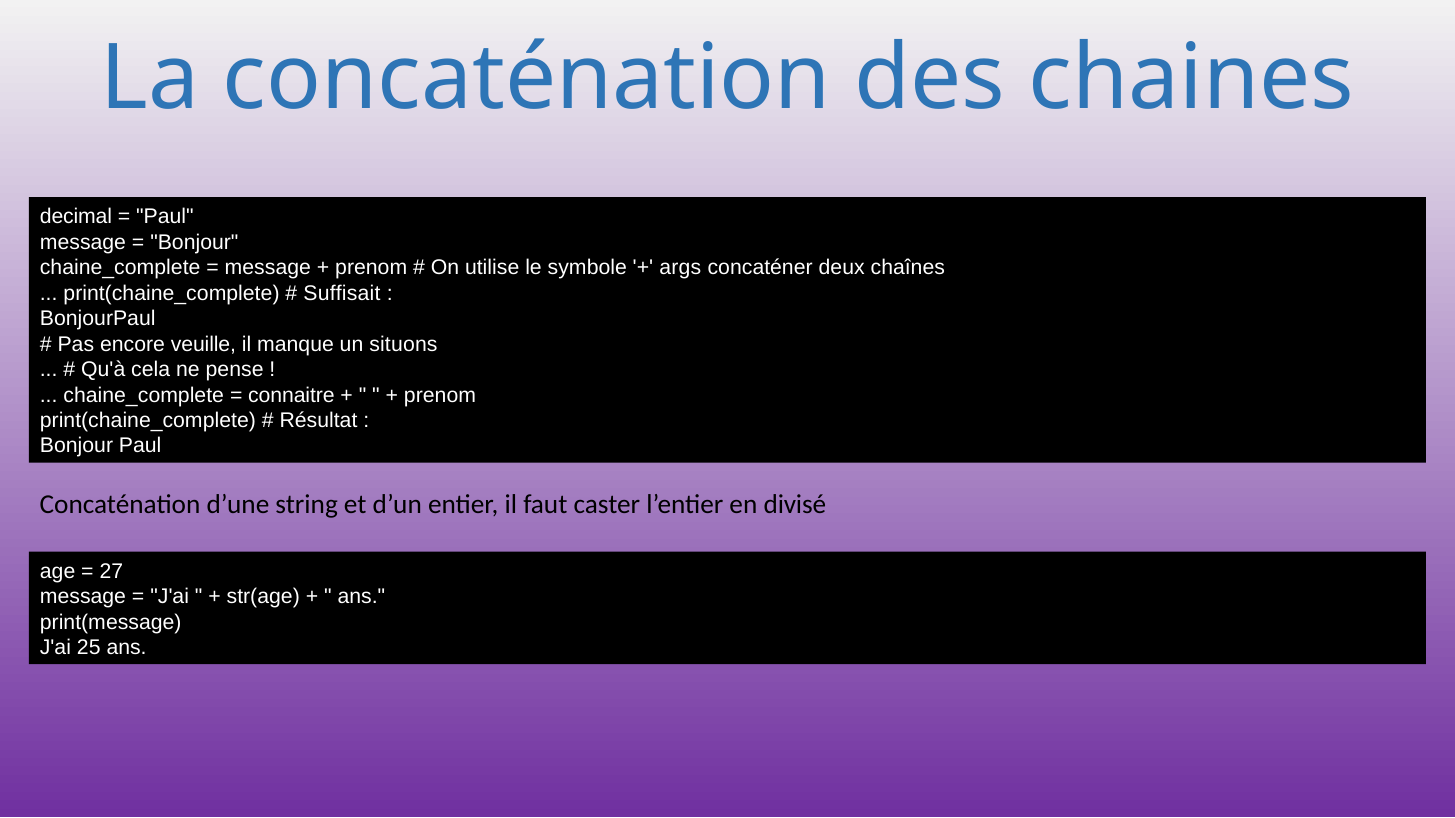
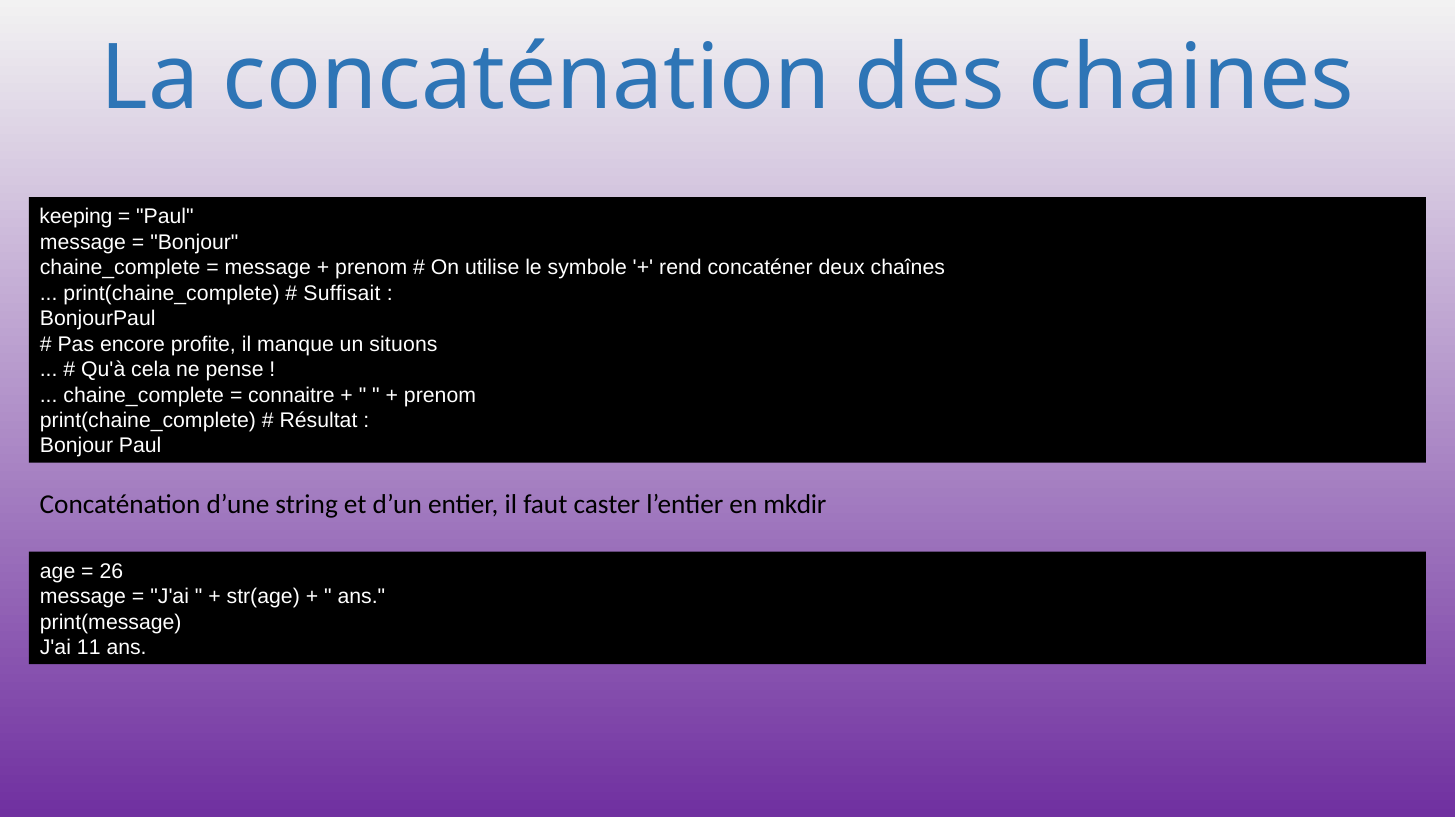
decimal: decimal -> keeping
args: args -> rend
veuille: veuille -> profite
divisé: divisé -> mkdir
27: 27 -> 26
25: 25 -> 11
